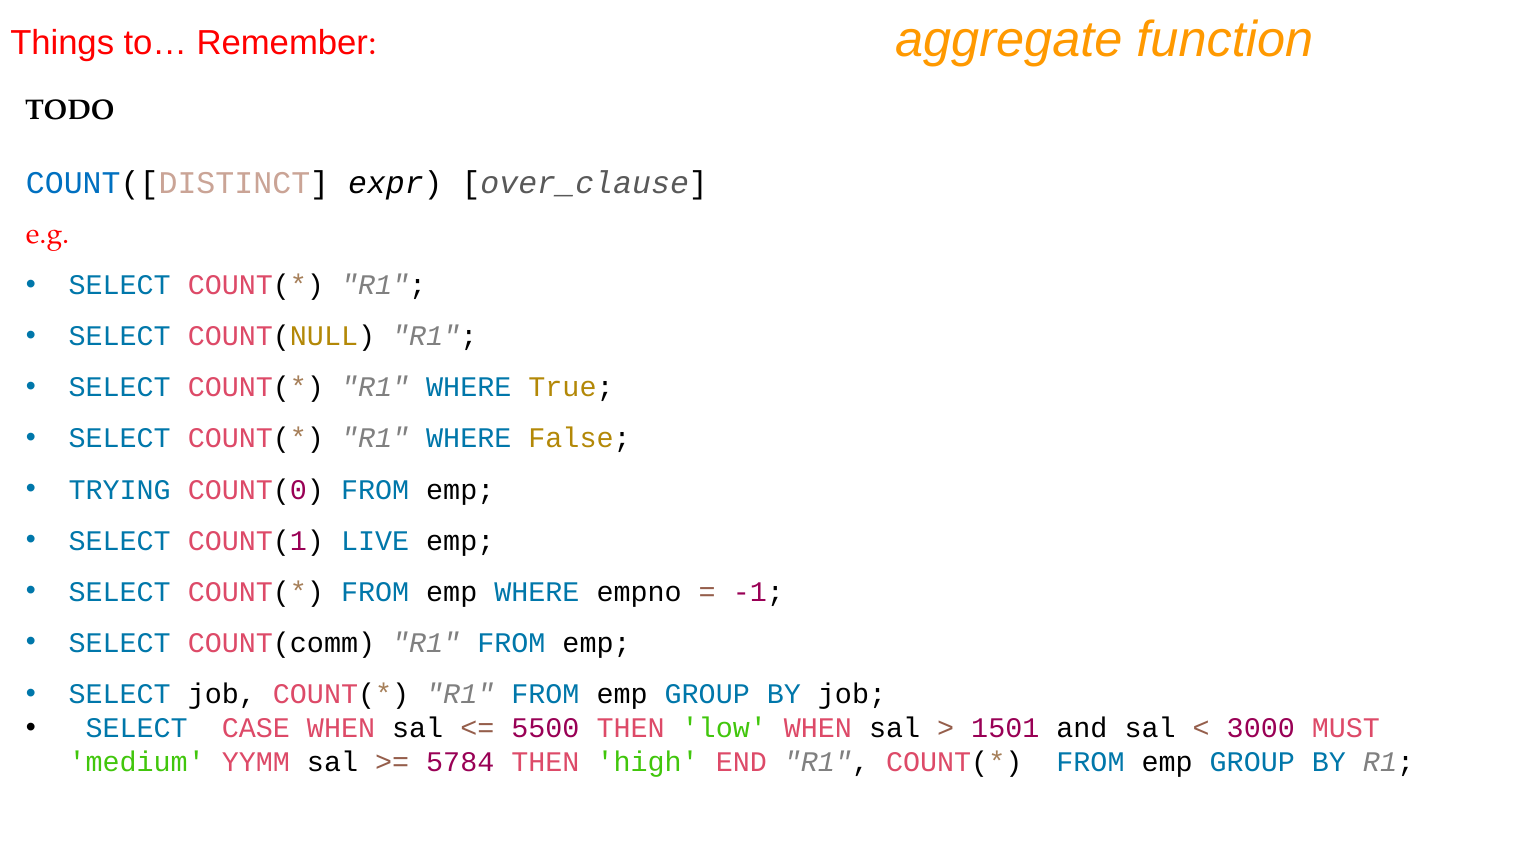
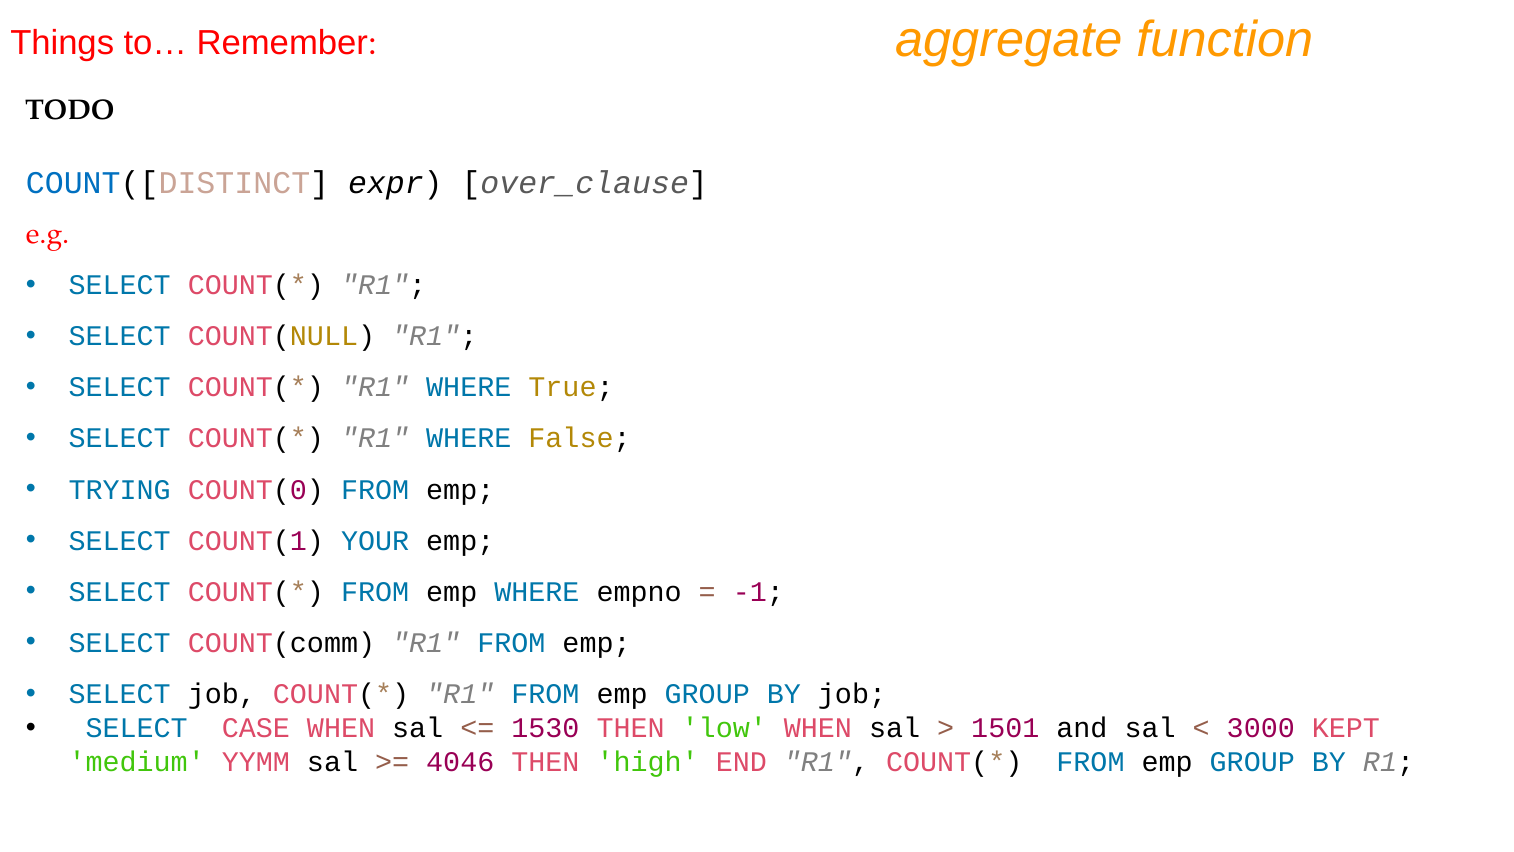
LIVE: LIVE -> YOUR
5500: 5500 -> 1530
MUST: MUST -> KEPT
5784: 5784 -> 4046
